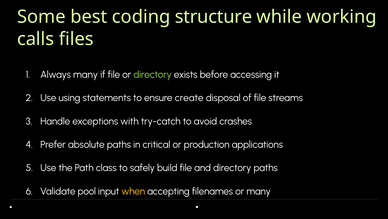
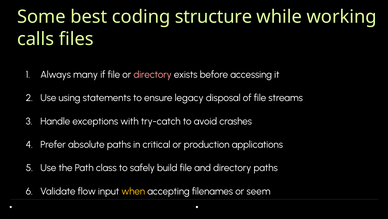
directory at (153, 74) colour: light green -> pink
create: create -> legacy
pool: pool -> flow
or many: many -> seem
